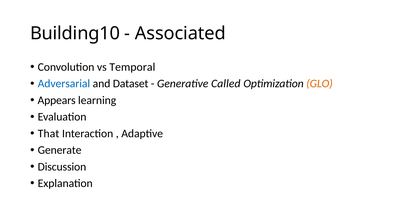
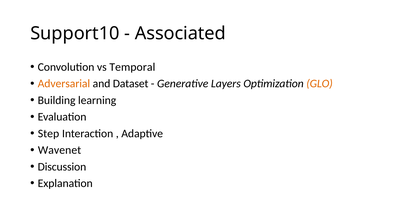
Building10: Building10 -> Support10
Adversarial colour: blue -> orange
Called: Called -> Layers
Appears: Appears -> Building
That: That -> Step
Generate: Generate -> Wavenet
